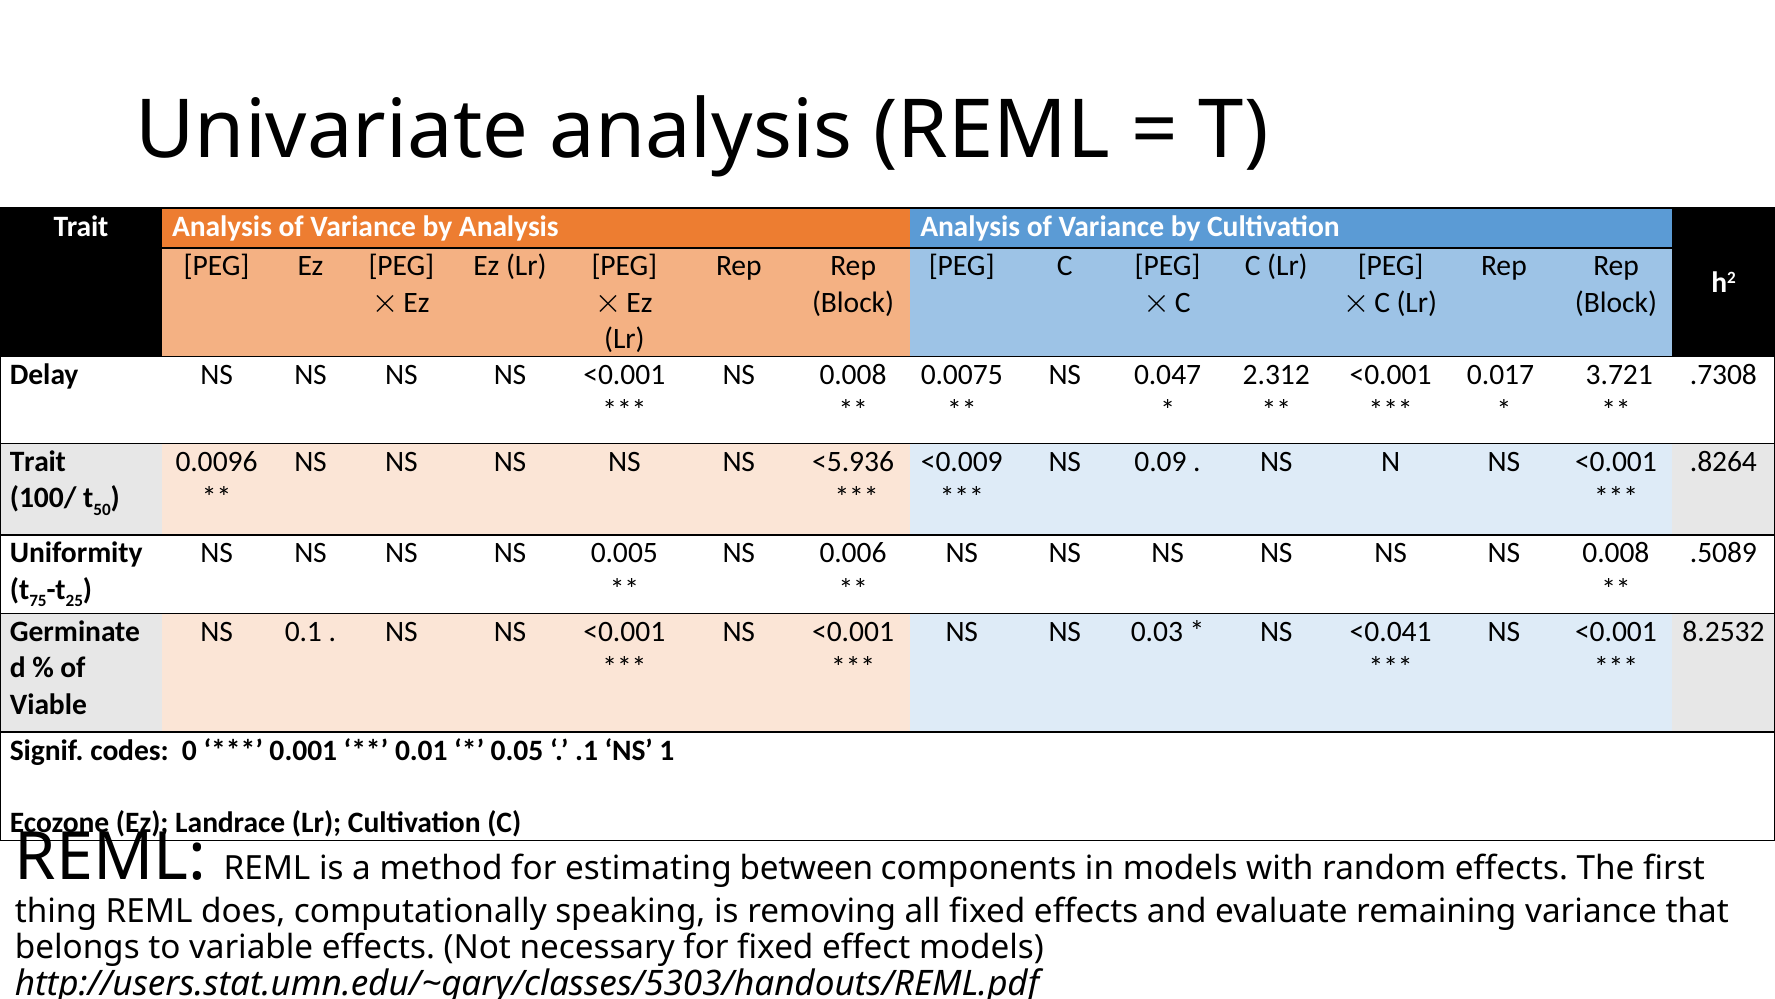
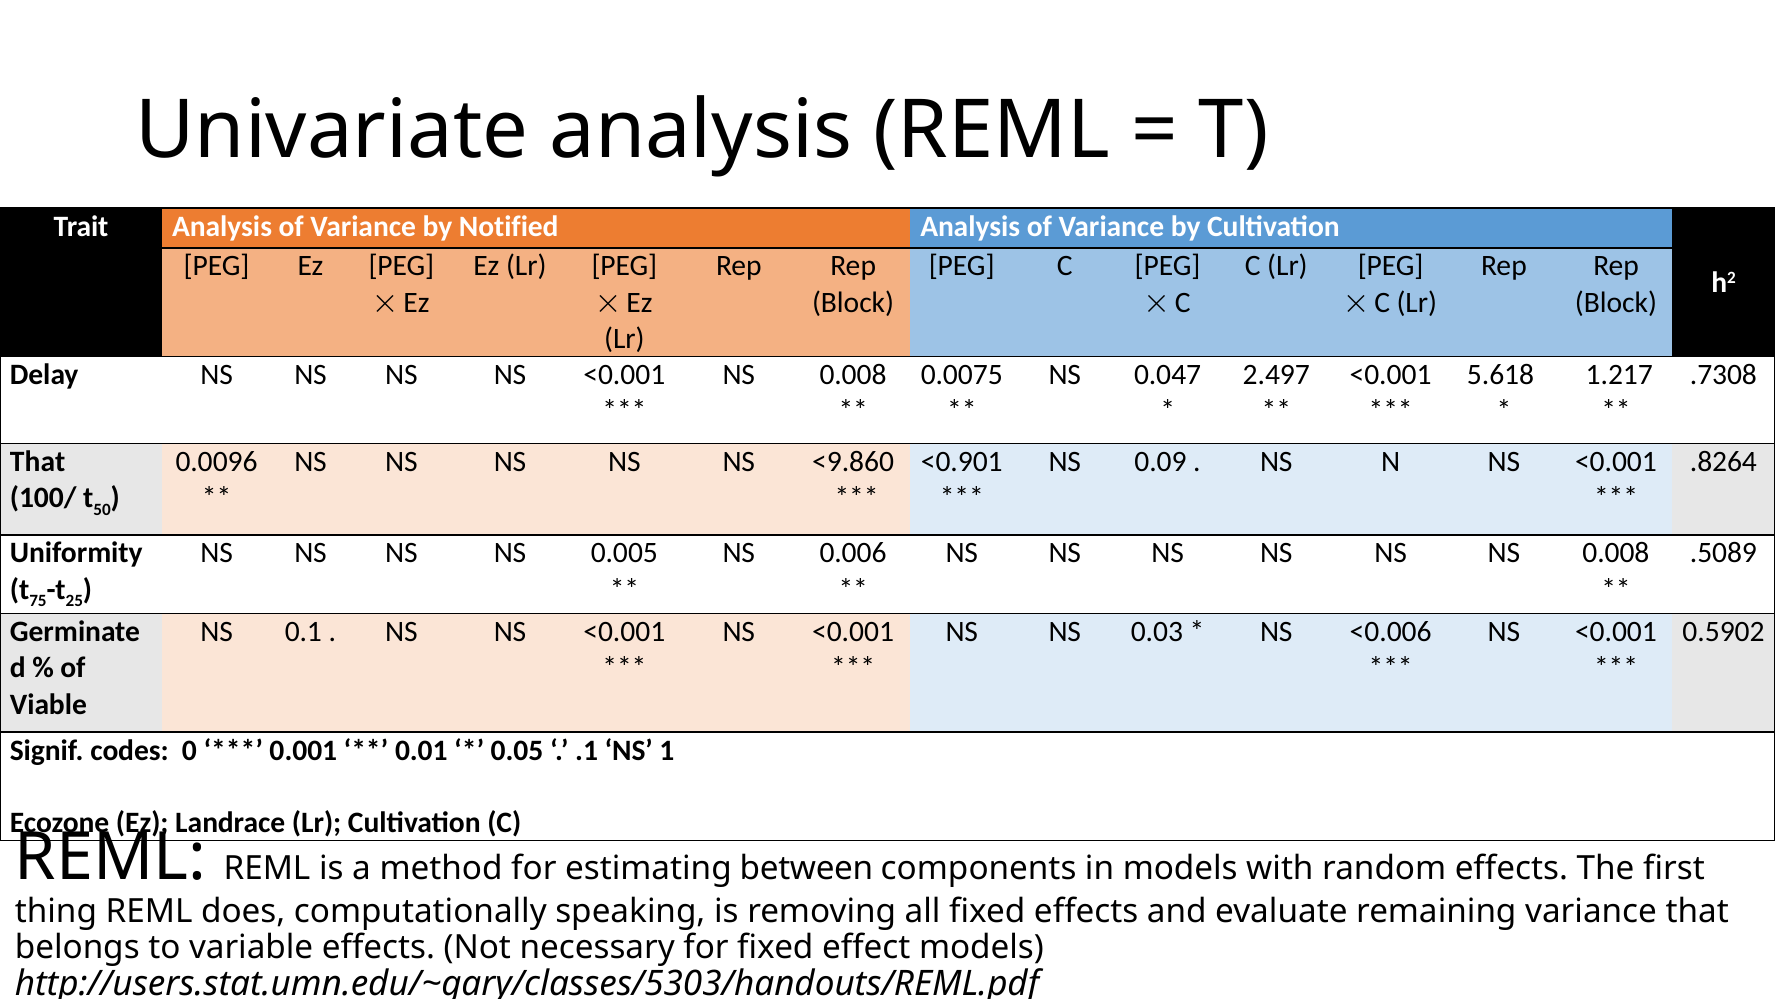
by Analysis: Analysis -> Notified
2.312: 2.312 -> 2.497
0.017: 0.017 -> 5.618
3.721: 3.721 -> 1.217
Trait at (38, 462): Trait -> That
<5.936: <5.936 -> <9.860
<0.009: <0.009 -> <0.901
<0.041: <0.041 -> <0.006
8.2532: 8.2532 -> 0.5902
